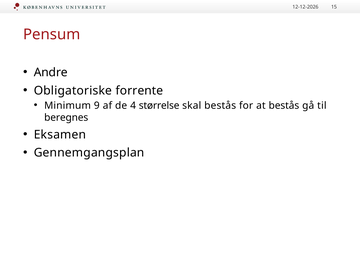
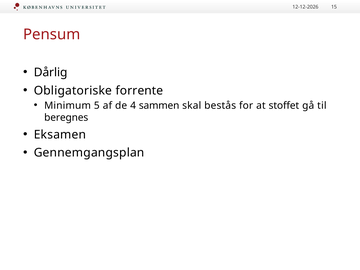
Andre: Andre -> Dårlig
9: 9 -> 5
størrelse: størrelse -> sammen
at bestås: bestås -> stoffet
